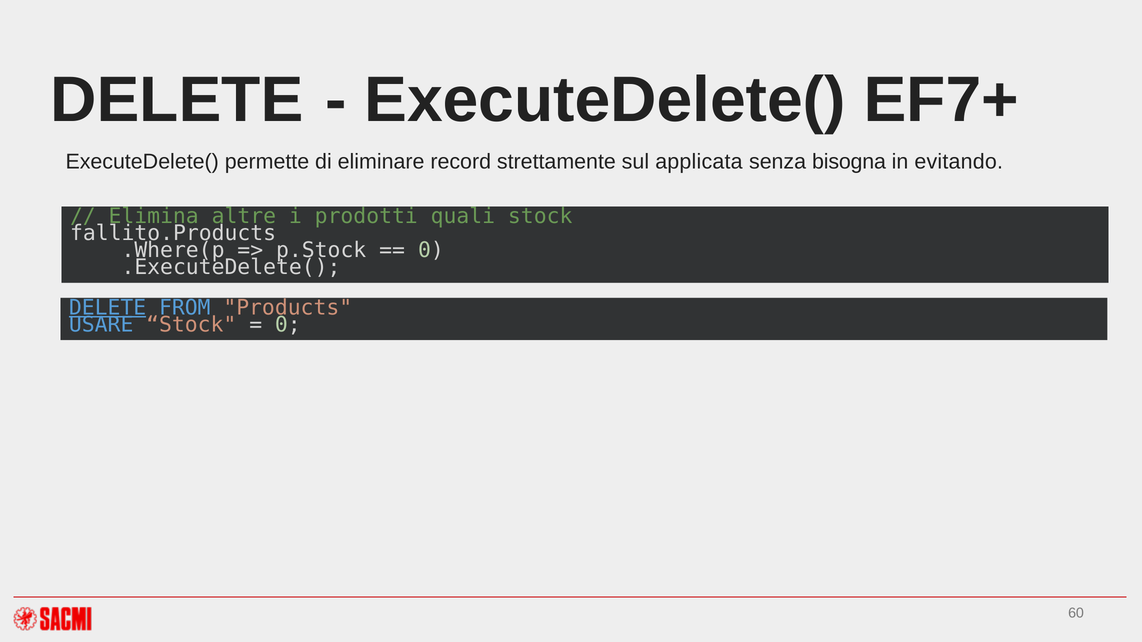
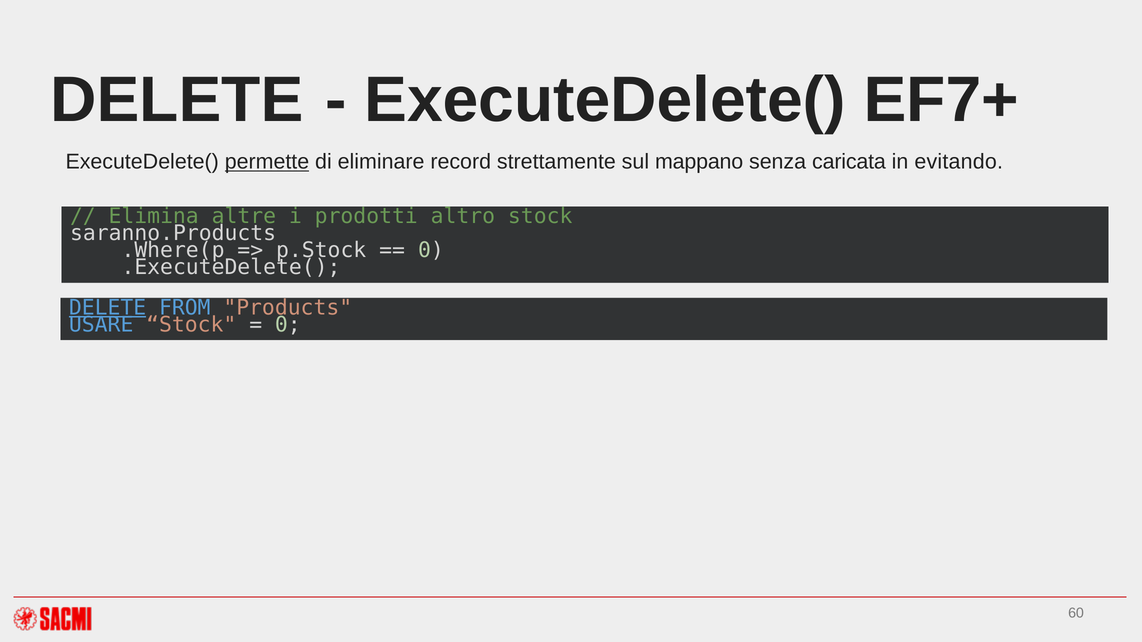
permette underline: none -> present
applicata: applicata -> mappano
bisogna: bisogna -> caricata
quali: quali -> altro
fallito.Products: fallito.Products -> saranno.Products
